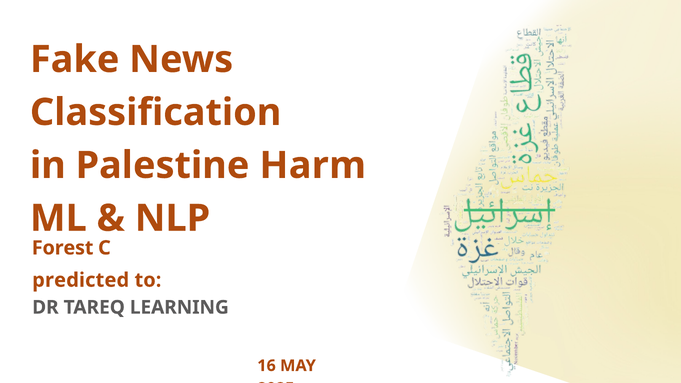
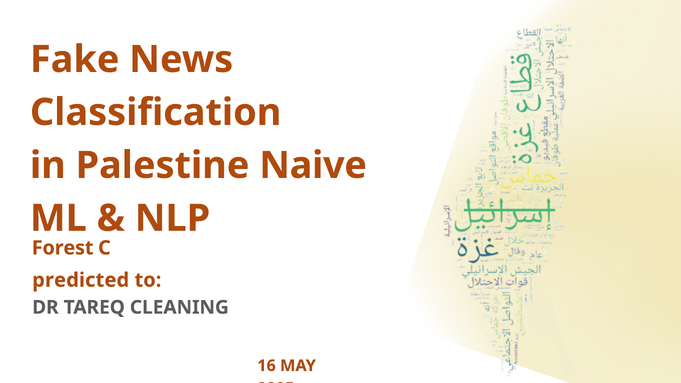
Harm: Harm -> Naive
LEARNING: LEARNING -> CLEANING
